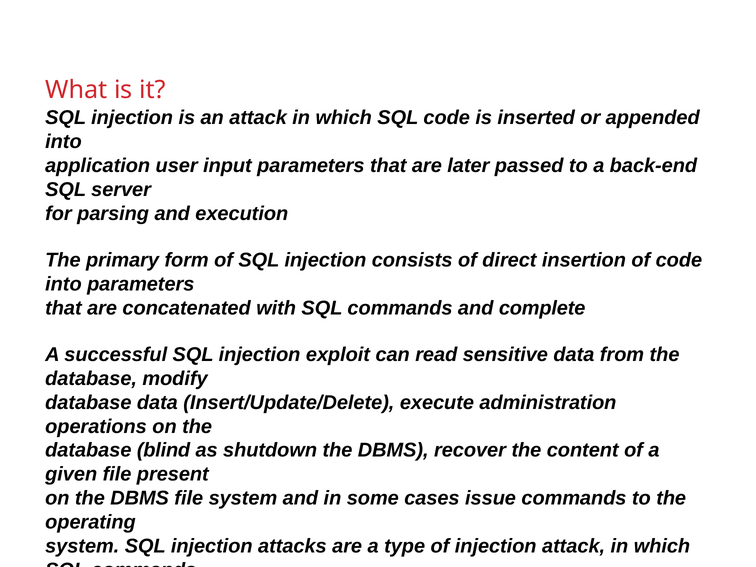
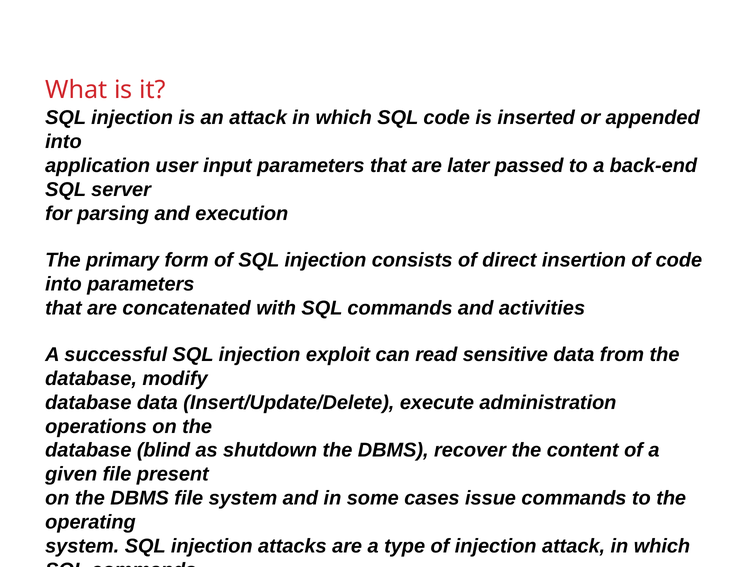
complete: complete -> activities
